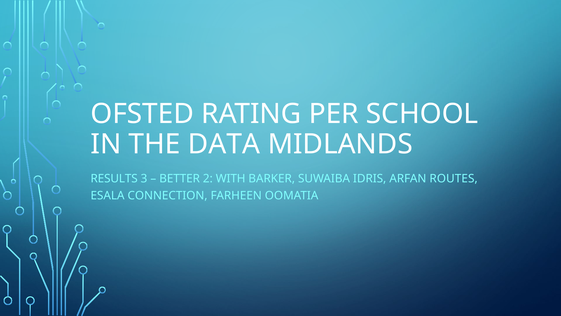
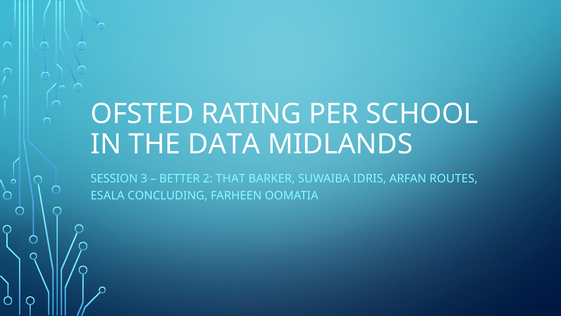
RESULTS: RESULTS -> SESSION
WITH: WITH -> THAT
CONNECTION: CONNECTION -> CONCLUDING
